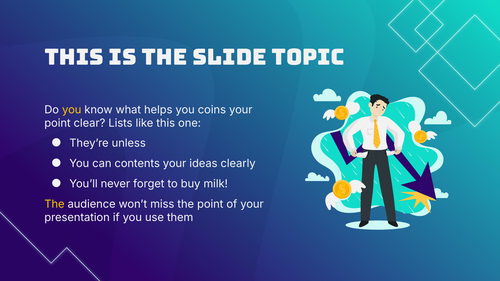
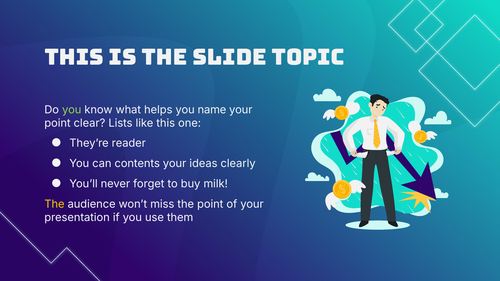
you at (72, 110) colour: yellow -> light green
coins: coins -> name
unless: unless -> reader
